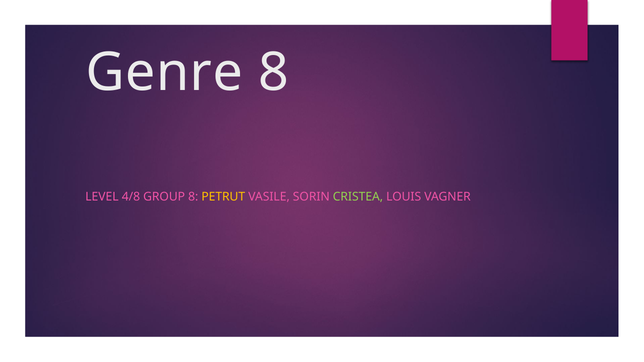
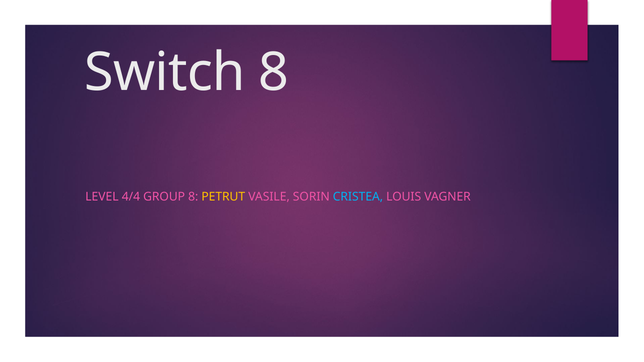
Genre: Genre -> Switch
4/8: 4/8 -> 4/4
CRISTEA colour: light green -> light blue
